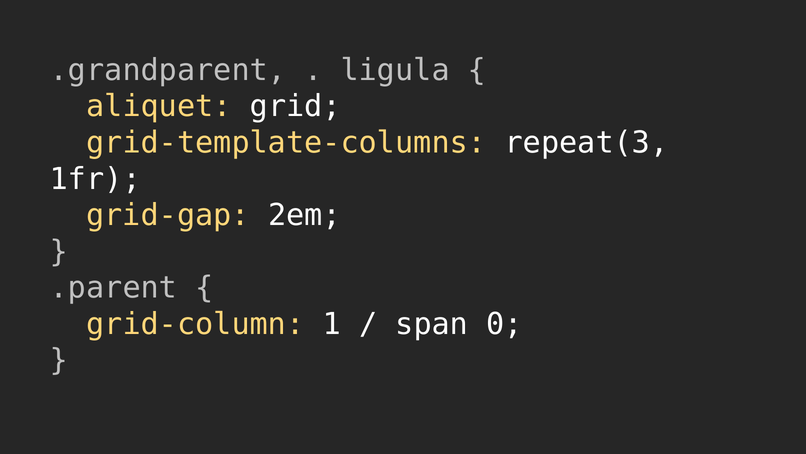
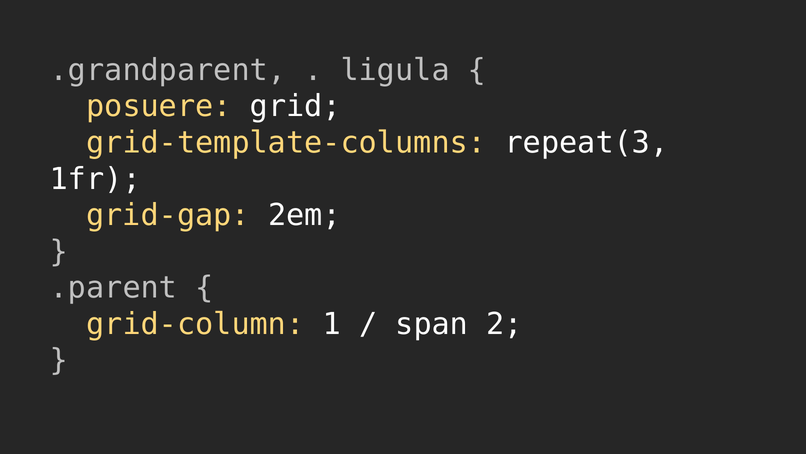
aliquet: aliquet -> posuere
0: 0 -> 2
